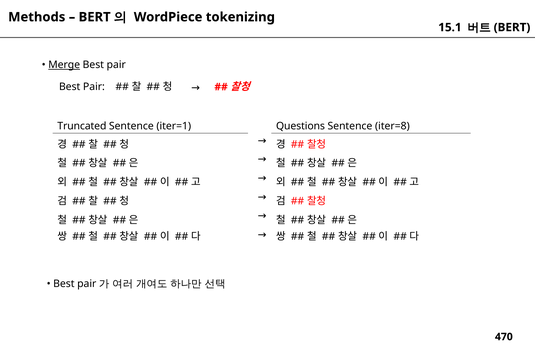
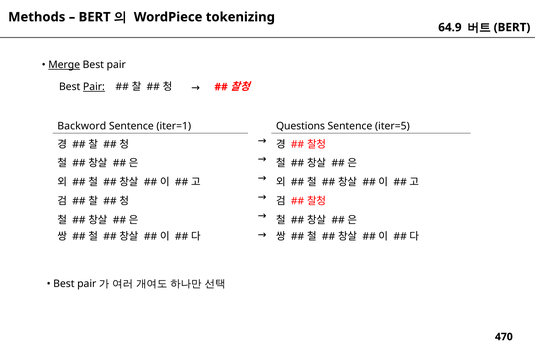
15.1: 15.1 -> 64.9
Pair at (94, 87) underline: none -> present
Truncated: Truncated -> Backword
iter=8: iter=8 -> iter=5
